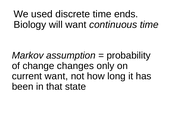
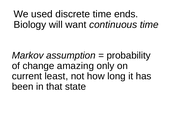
changes: changes -> amazing
current want: want -> least
